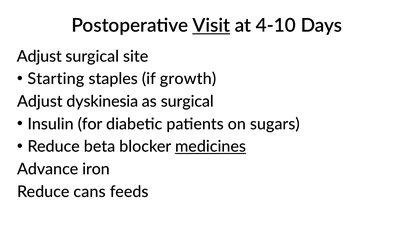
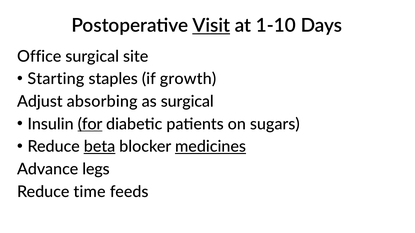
4-10: 4-10 -> 1-10
Adjust at (39, 56): Adjust -> Office
dyskinesia: dyskinesia -> absorbing
for underline: none -> present
beta underline: none -> present
iron: iron -> legs
cans: cans -> time
